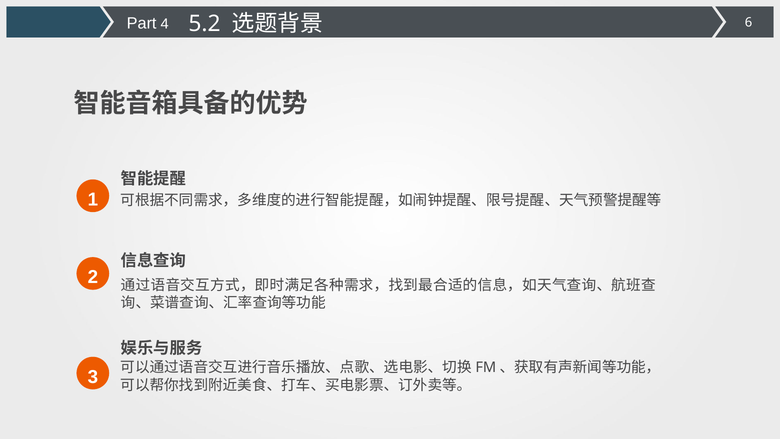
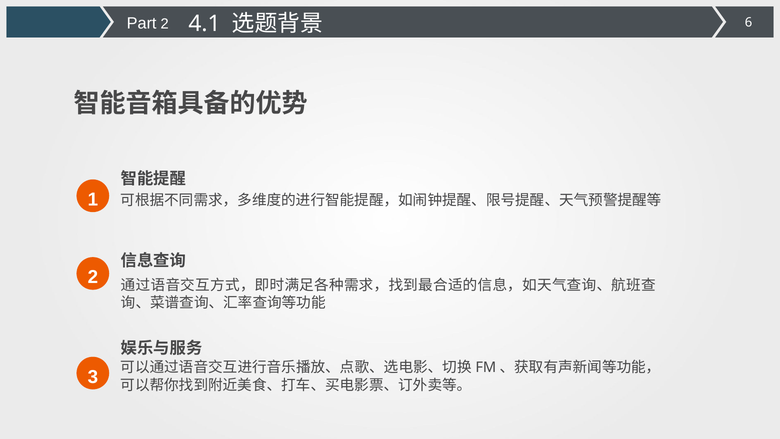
Part 4: 4 -> 2
5.2: 5.2 -> 4.1
